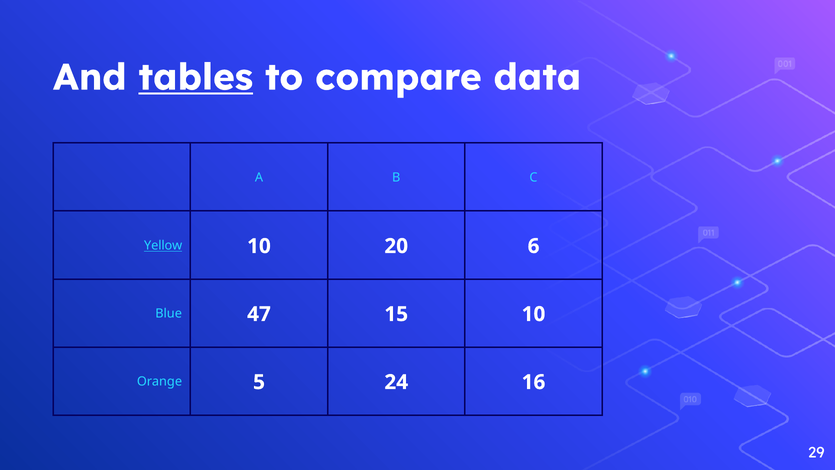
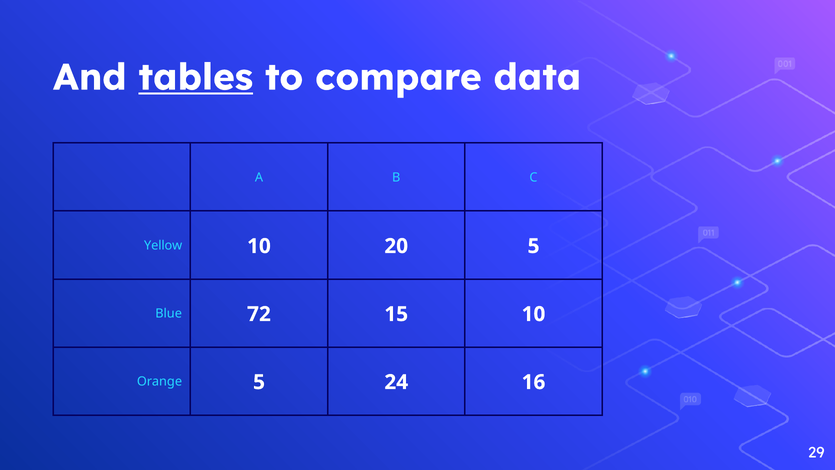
Yellow underline: present -> none
20 6: 6 -> 5
47: 47 -> 72
